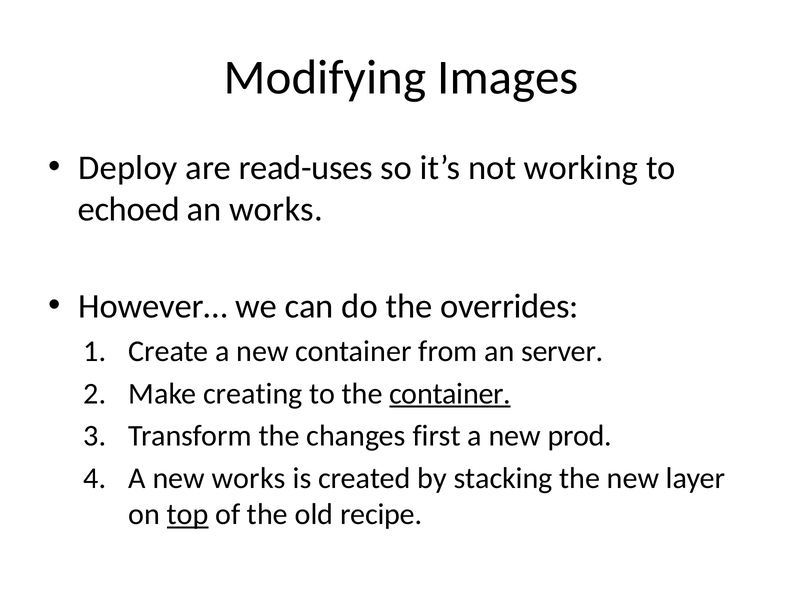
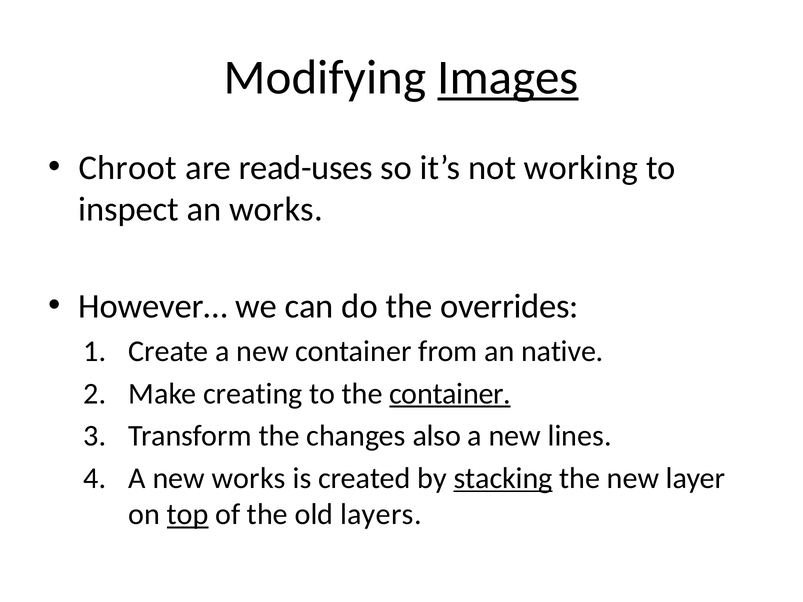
Images underline: none -> present
Deploy: Deploy -> Chroot
echoed: echoed -> inspect
server: server -> native
first: first -> also
prod: prod -> lines
stacking underline: none -> present
recipe: recipe -> layers
